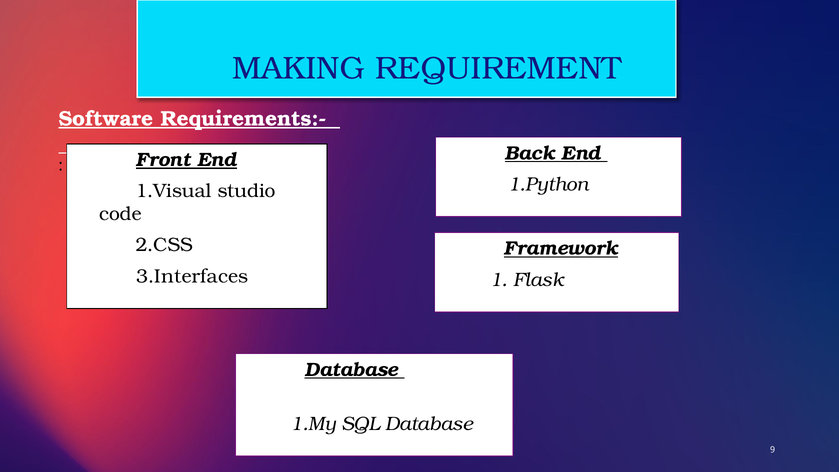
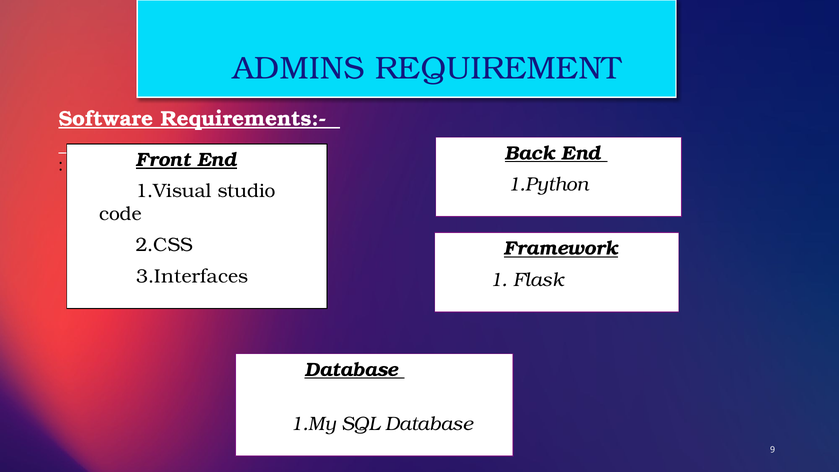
MAKING: MAKING -> ADMINS
